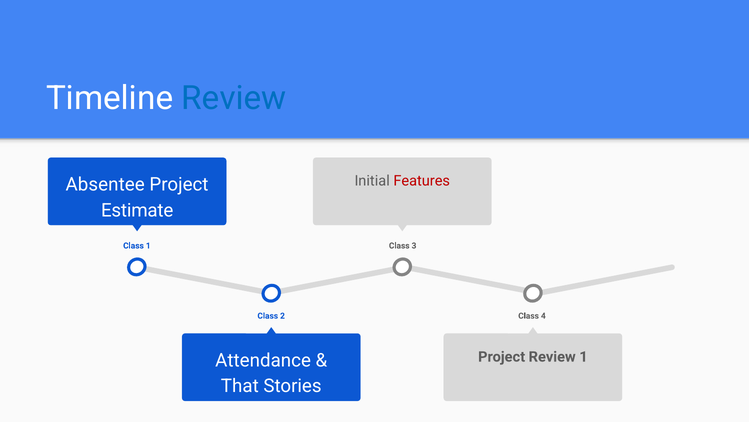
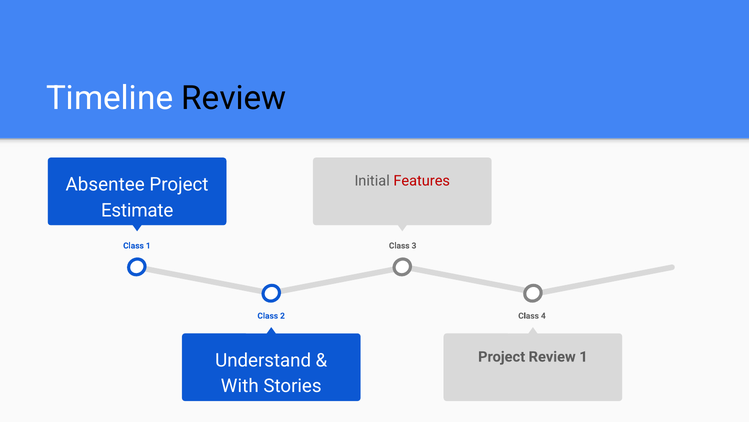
Review at (234, 98) colour: blue -> black
Attendance: Attendance -> Understand
That: That -> With
